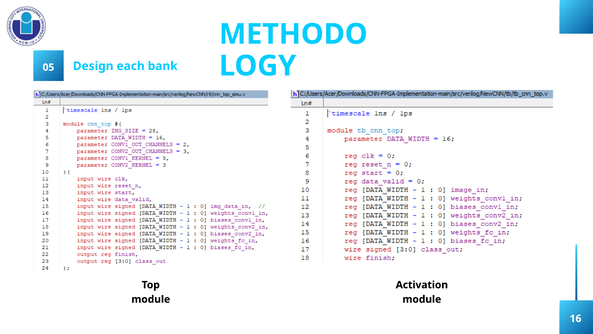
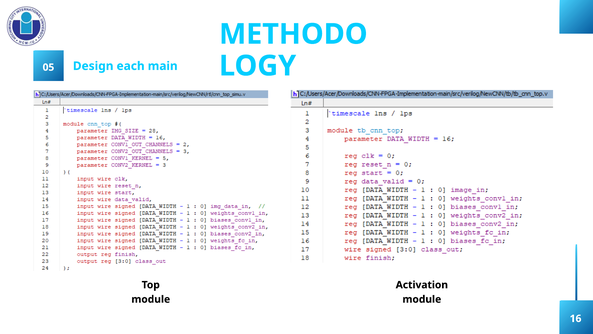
bank: bank -> main
